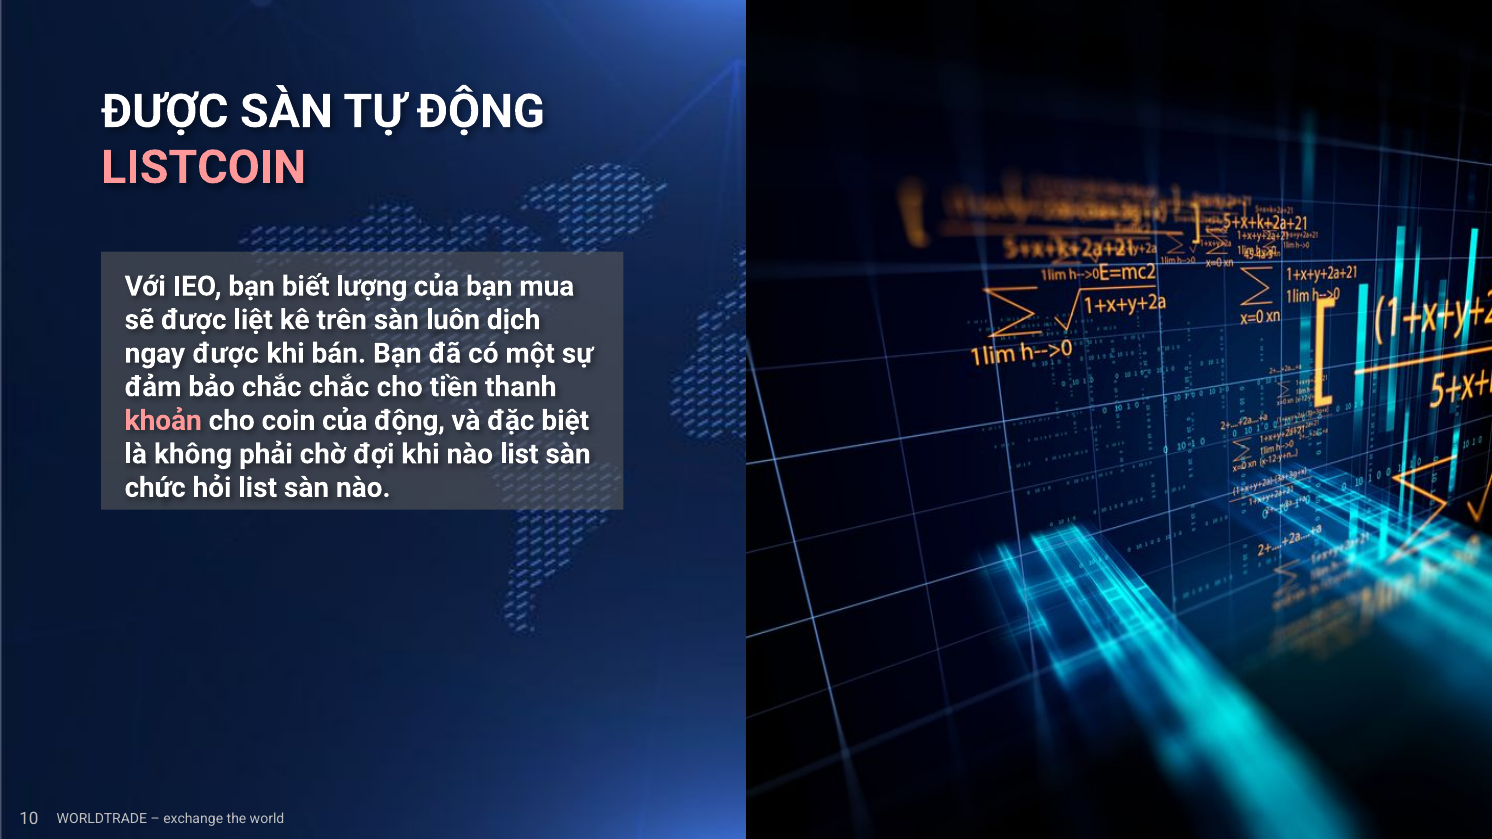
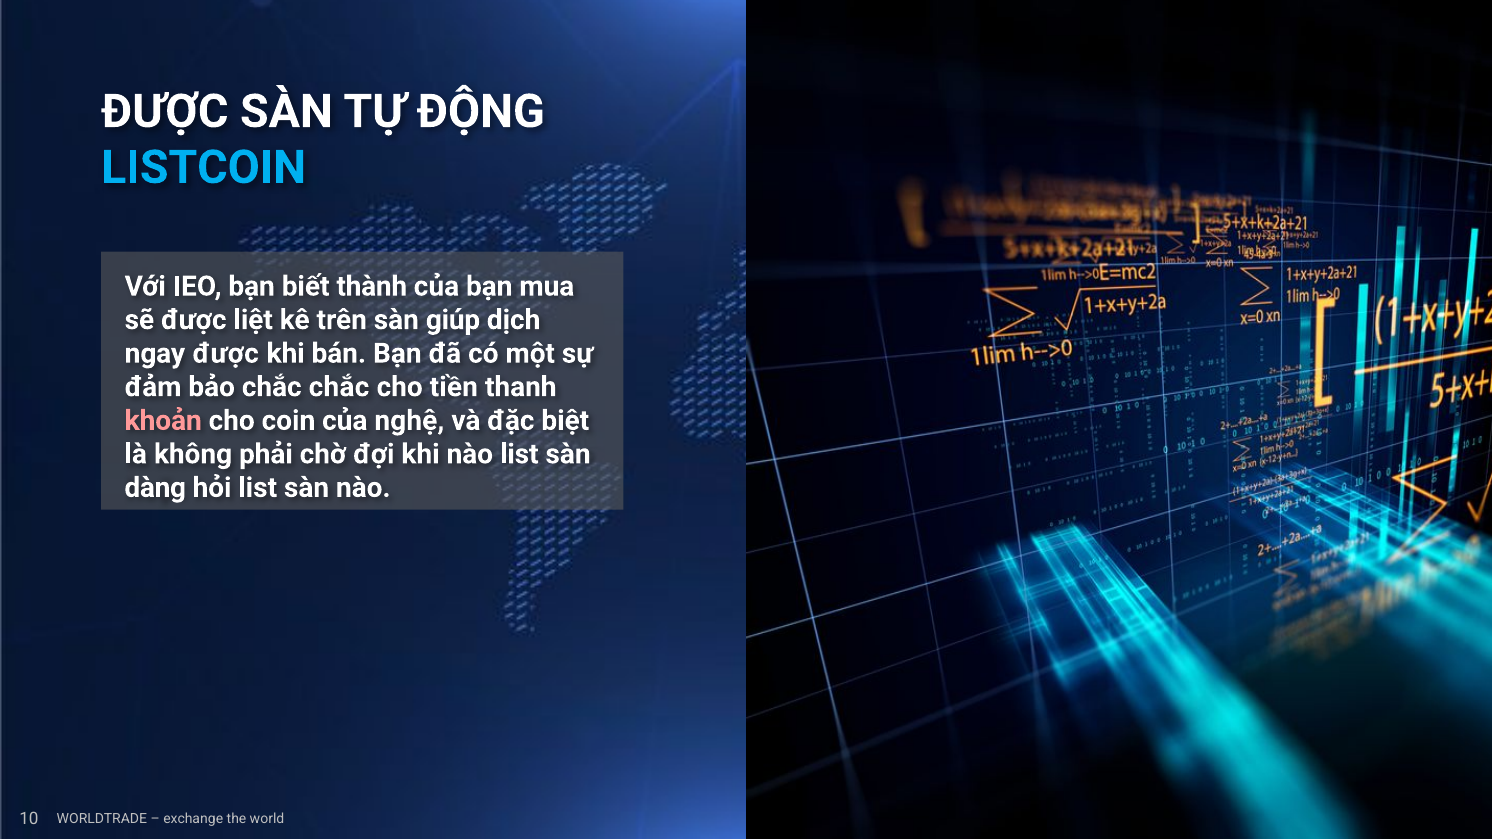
LISTCOIN colour: pink -> light blue
lượng: lượng -> thành
luôn: luôn -> giúp
của động: động -> nghệ
chức: chức -> dàng
